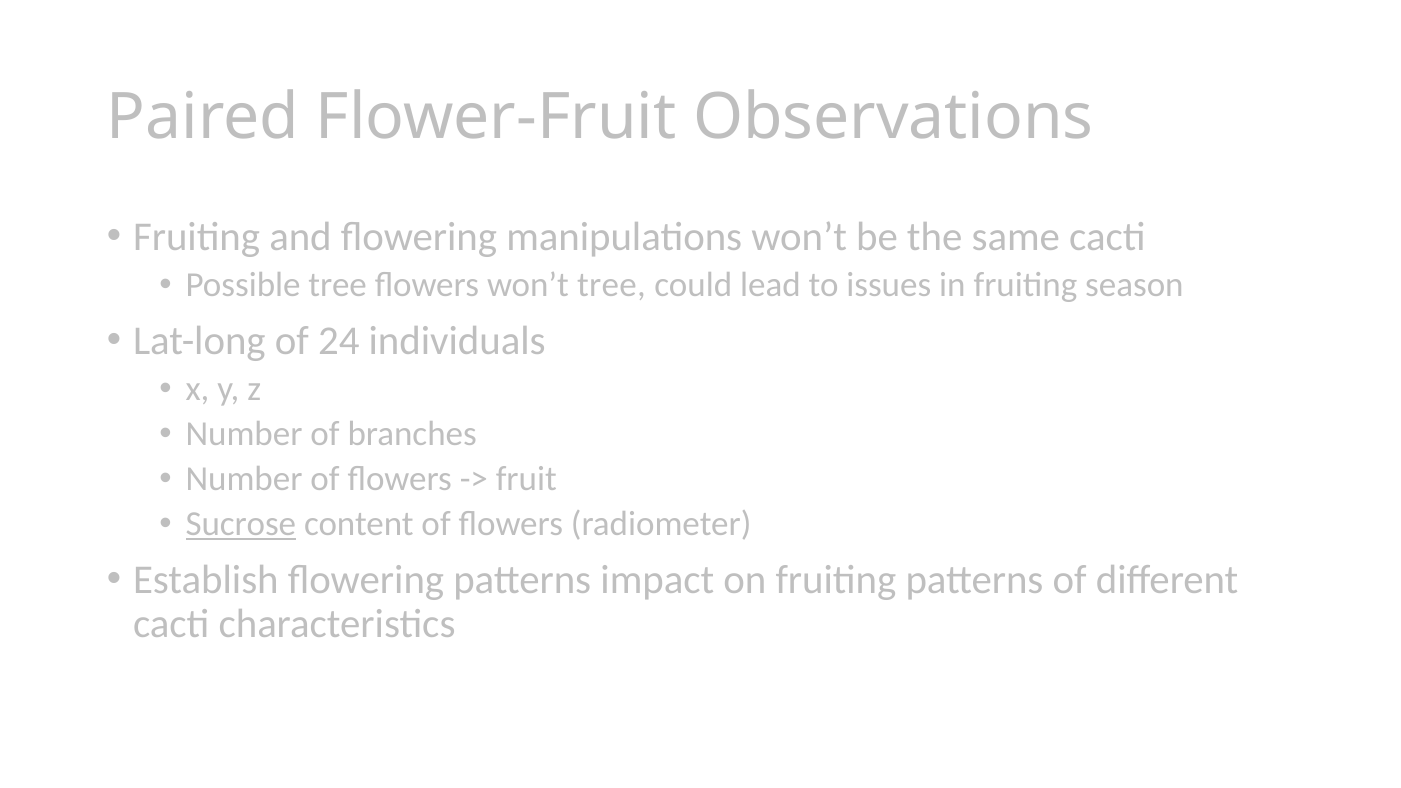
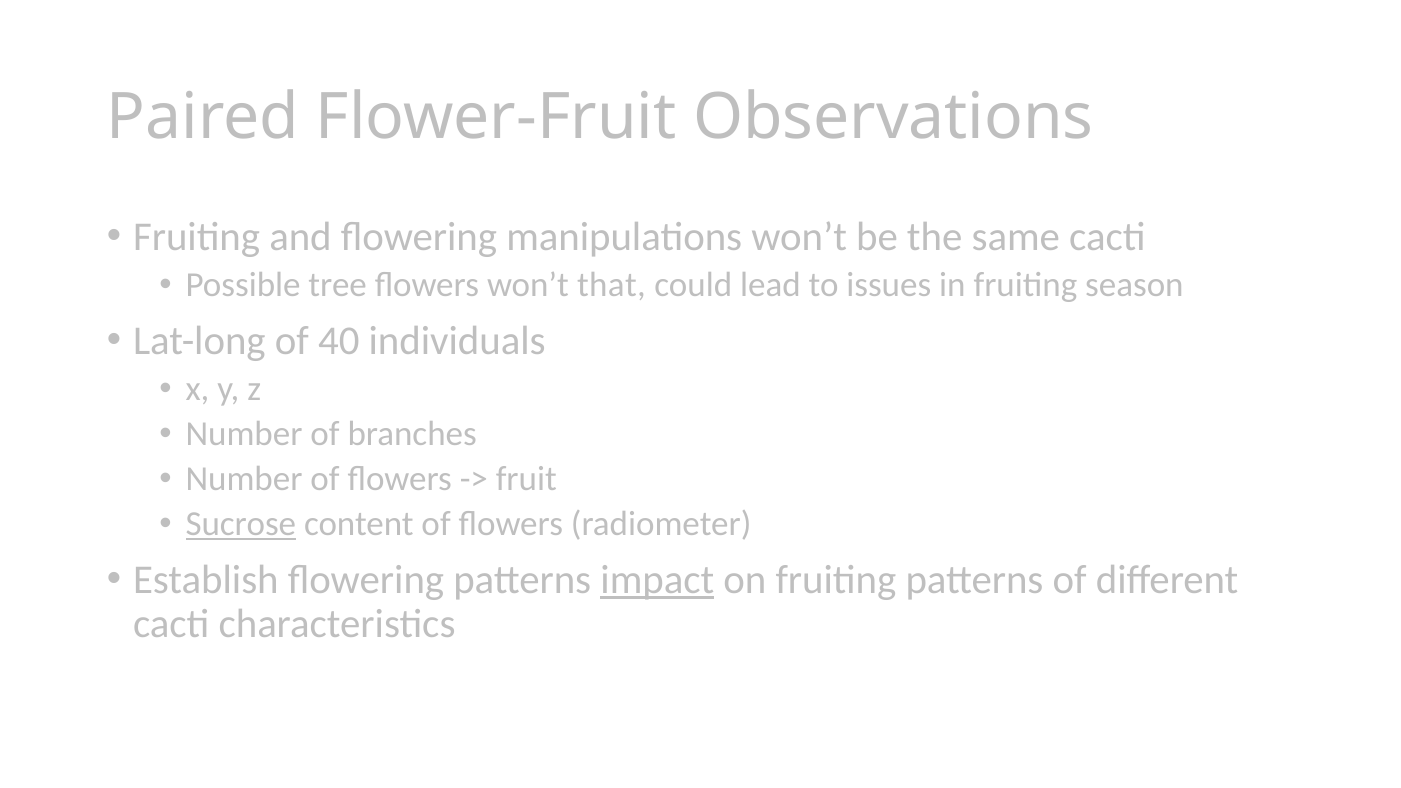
won’t tree: tree -> that
24: 24 -> 40
impact underline: none -> present
